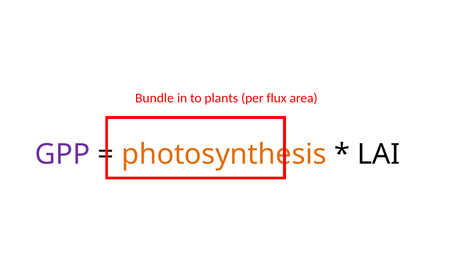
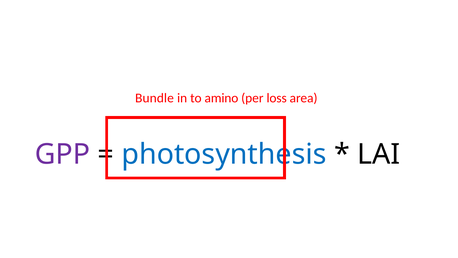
plants: plants -> amino
flux: flux -> loss
photosynthesis colour: orange -> blue
